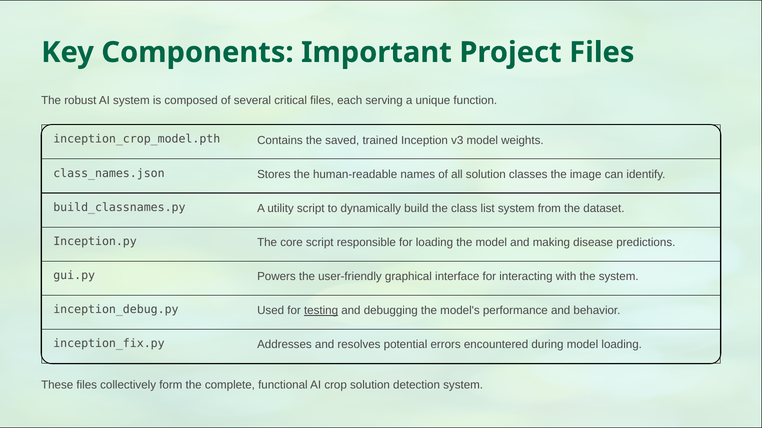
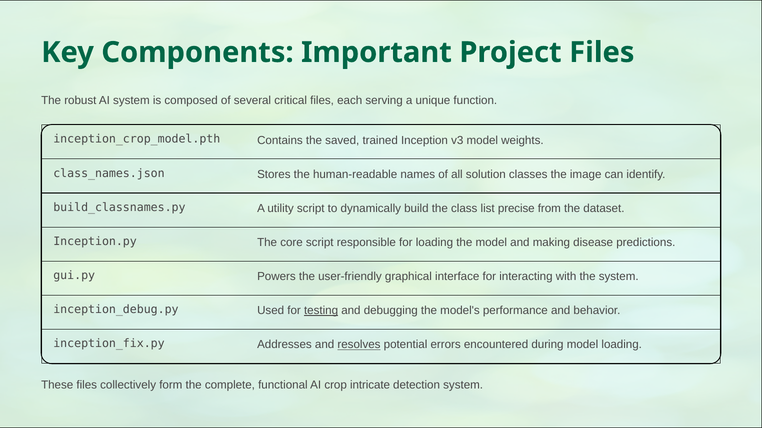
list system: system -> precise
resolves underline: none -> present
crop solution: solution -> intricate
